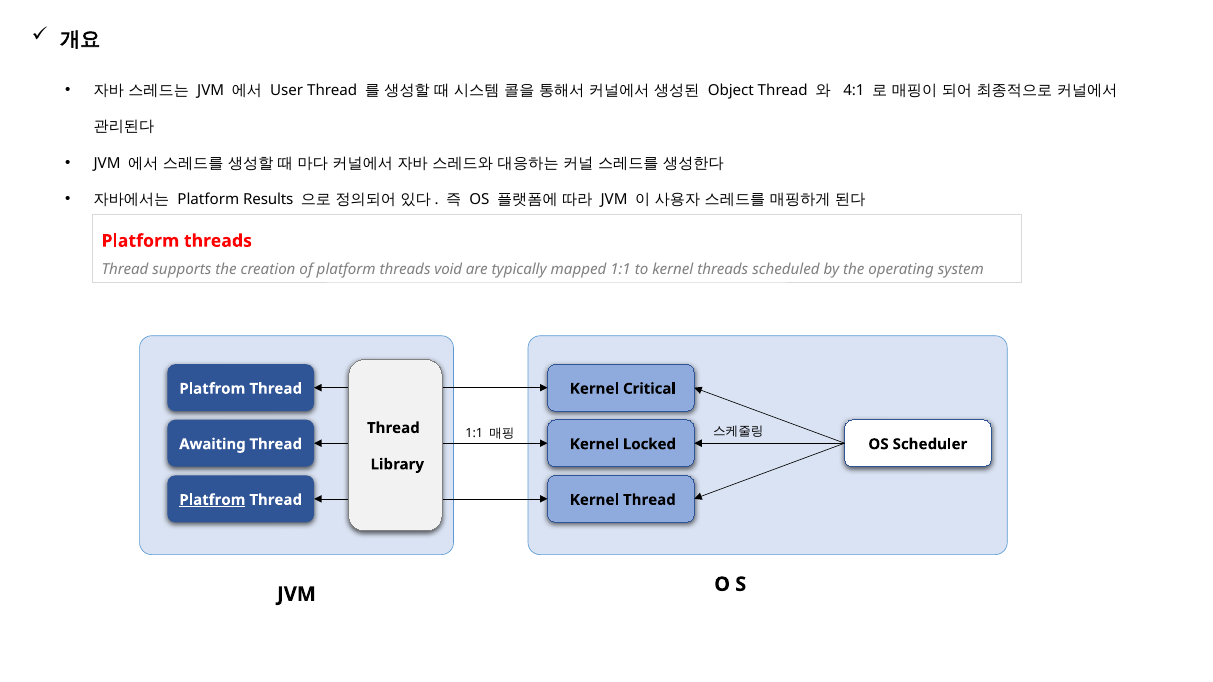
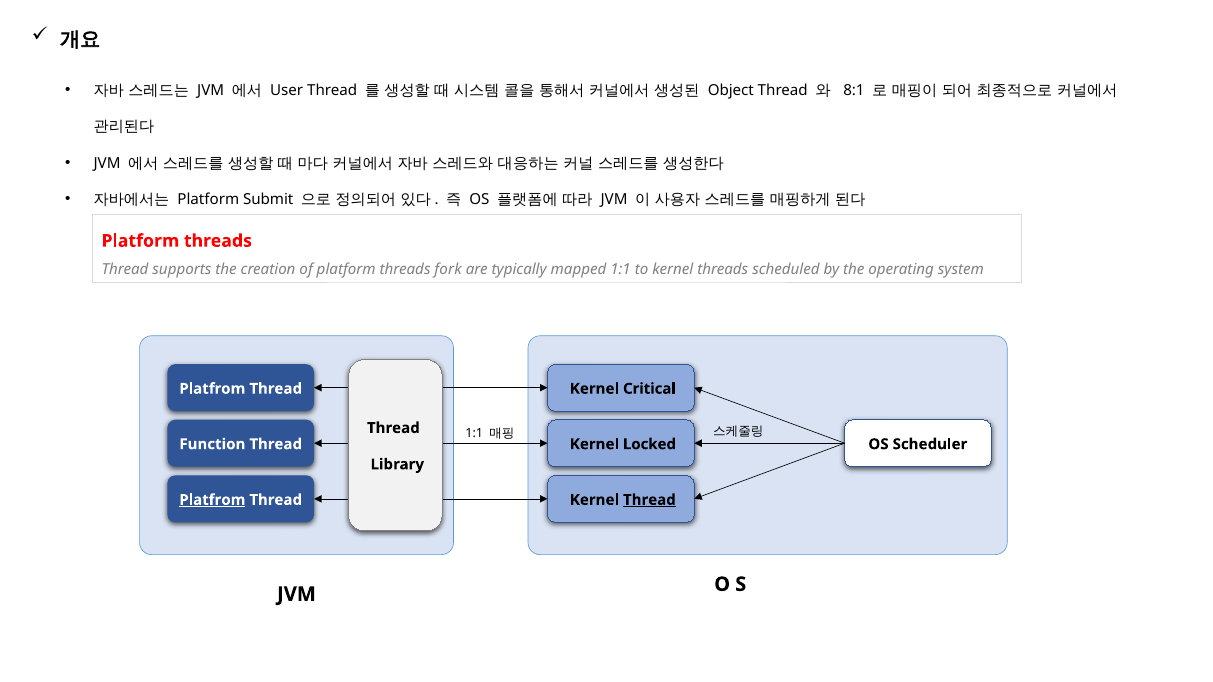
4:1: 4:1 -> 8:1
Results: Results -> Submit
void: void -> fork
Awaiting: Awaiting -> Function
Thread at (649, 500) underline: none -> present
